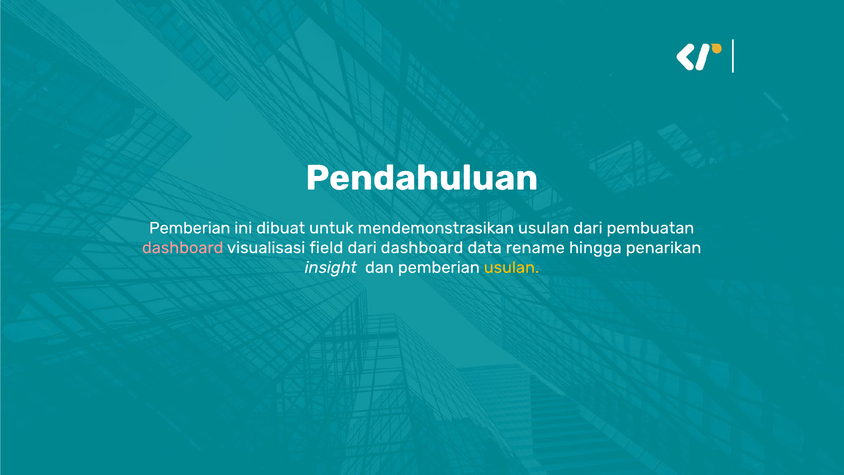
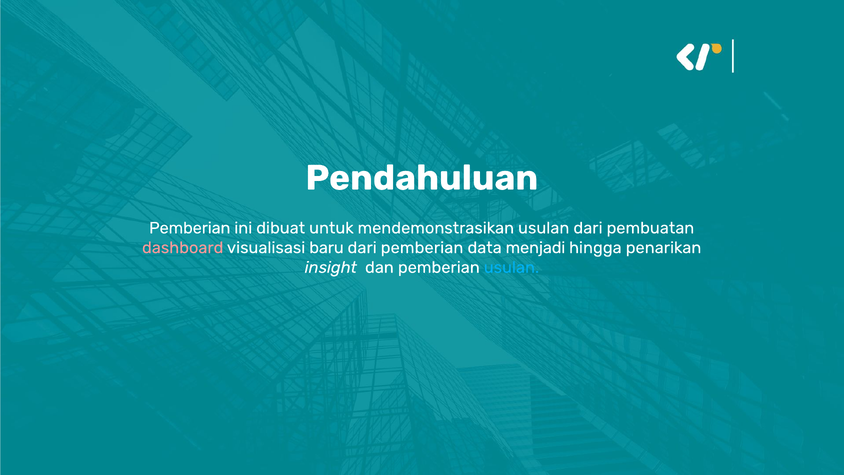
field: field -> baru
dari dashboard: dashboard -> pemberian
rename: rename -> menjadi
usulan at (511, 267) colour: yellow -> light blue
